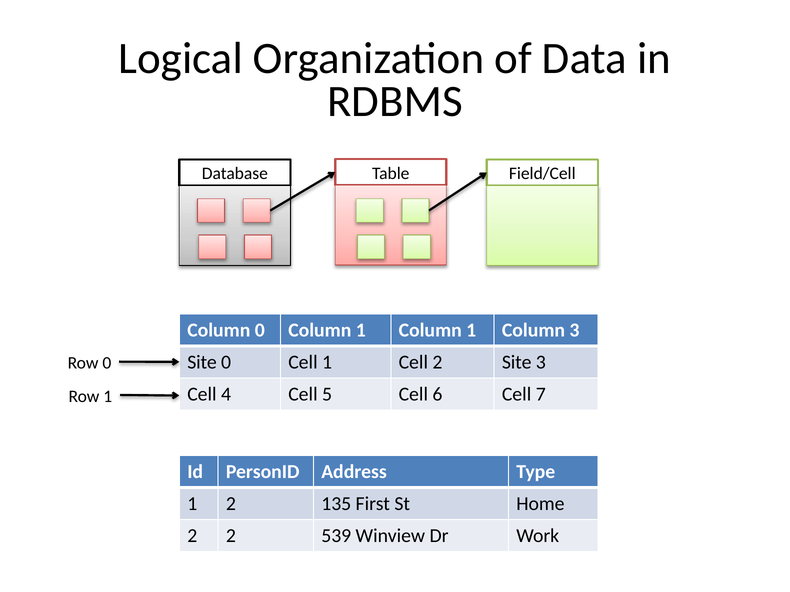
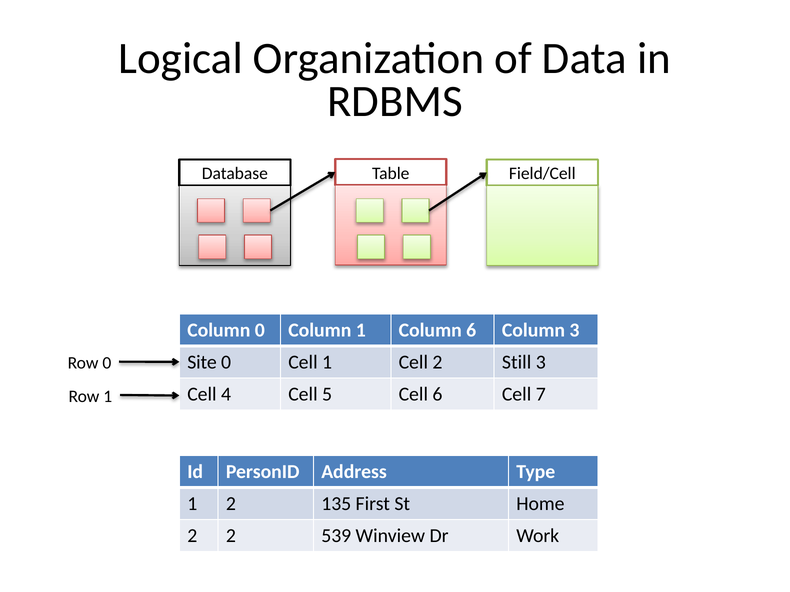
1 Column 1: 1 -> 6
2 Site: Site -> Still
